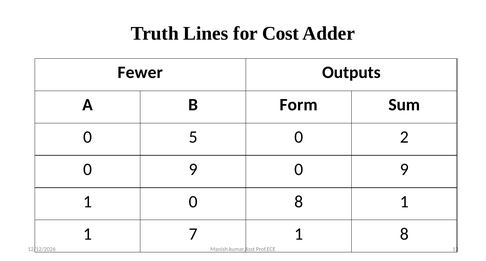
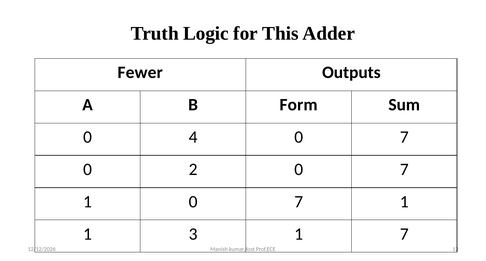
Lines: Lines -> Logic
Cost: Cost -> This
5: 5 -> 4
2 at (404, 137): 2 -> 7
9 at (193, 169): 9 -> 2
9 at (404, 169): 9 -> 7
1 0 8: 8 -> 7
7: 7 -> 3
1 8: 8 -> 7
